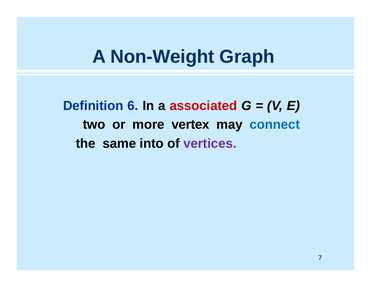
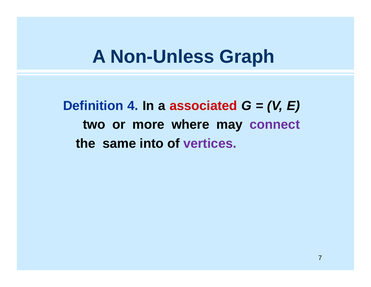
Non-Weight: Non-Weight -> Non-Unless
6: 6 -> 4
vertex: vertex -> where
connect colour: blue -> purple
